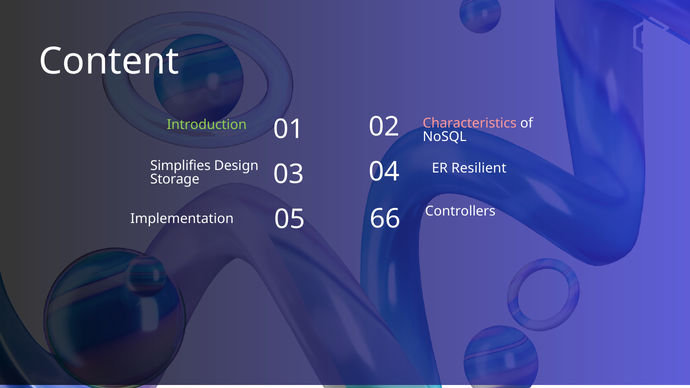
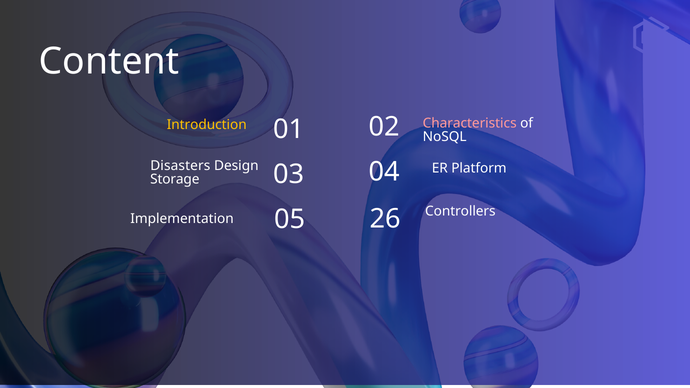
Introduction colour: light green -> yellow
Simplifies: Simplifies -> Disasters
Resilient: Resilient -> Platform
66: 66 -> 26
